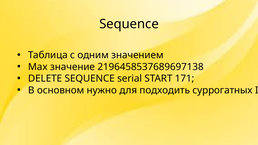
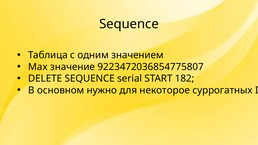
2196458537689697138: 2196458537689697138 -> 9223472036854775807
171: 171 -> 182
подходить: подходить -> некоторое
